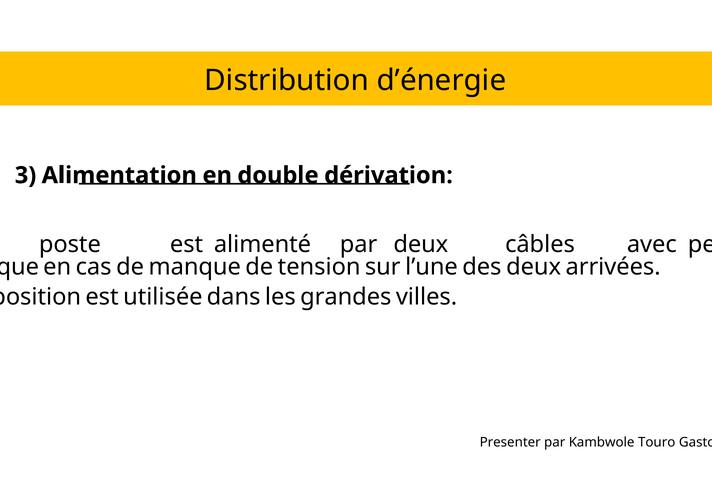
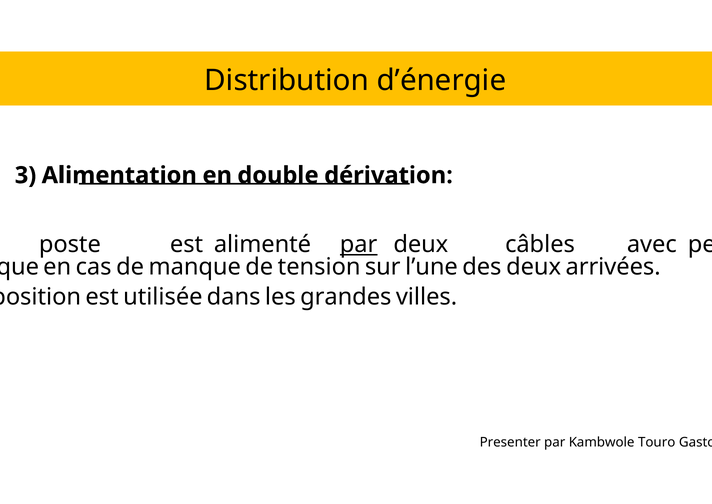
par at (359, 244) underline: none -> present
